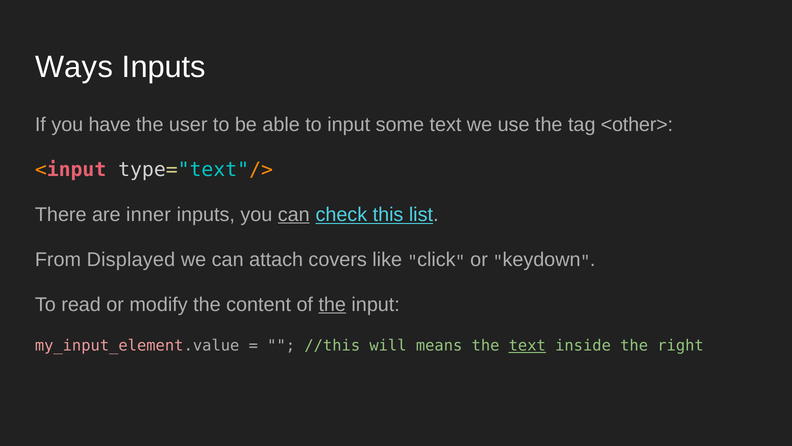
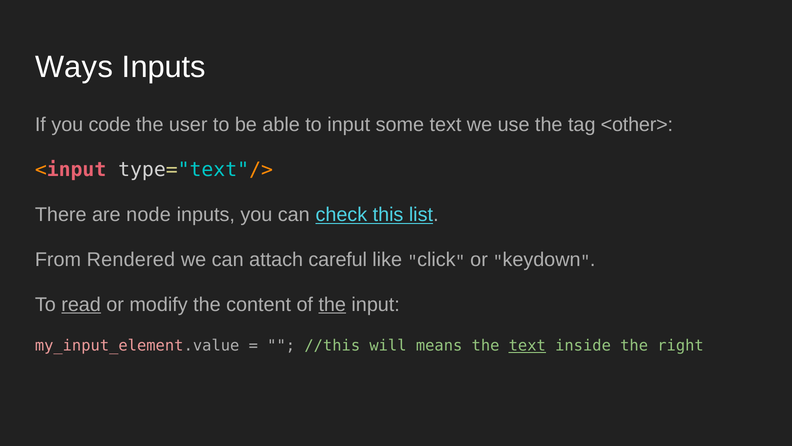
have: have -> code
inner: inner -> node
can at (294, 214) underline: present -> none
Displayed: Displayed -> Rendered
covers: covers -> careful
read underline: none -> present
